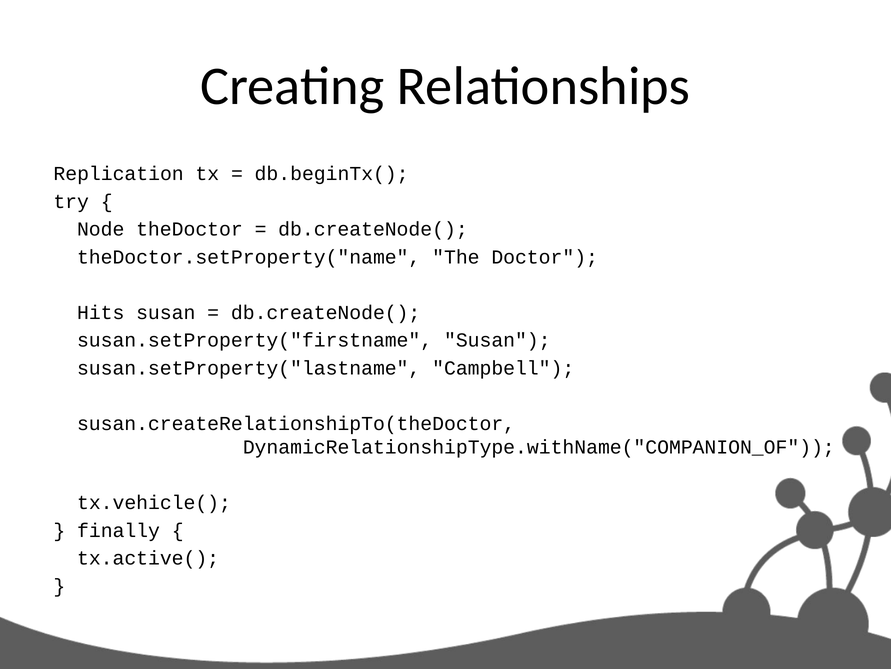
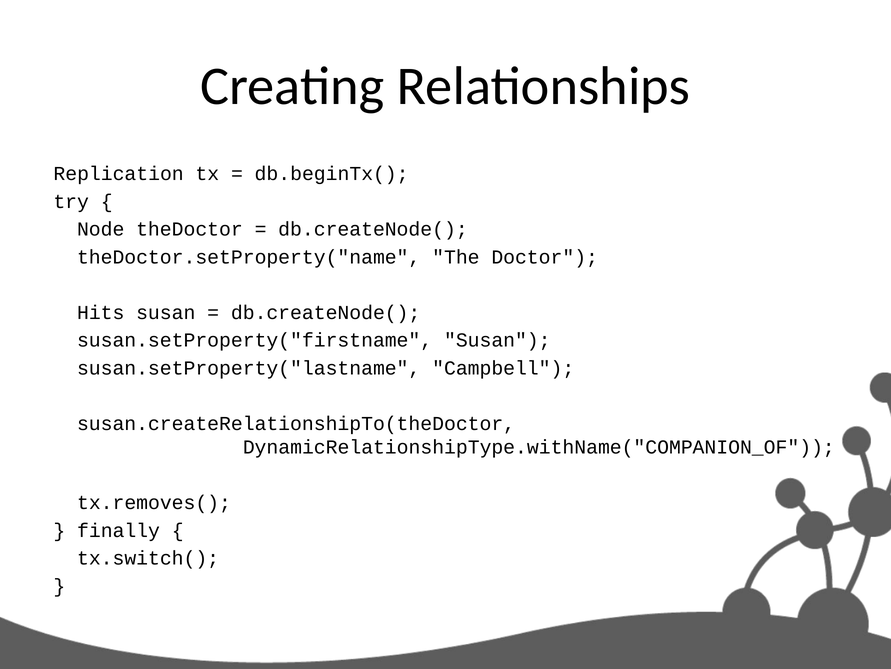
tx.vehicle(: tx.vehicle( -> tx.removes(
tx.active(: tx.active( -> tx.switch(
